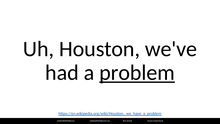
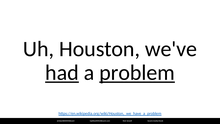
had underline: none -> present
